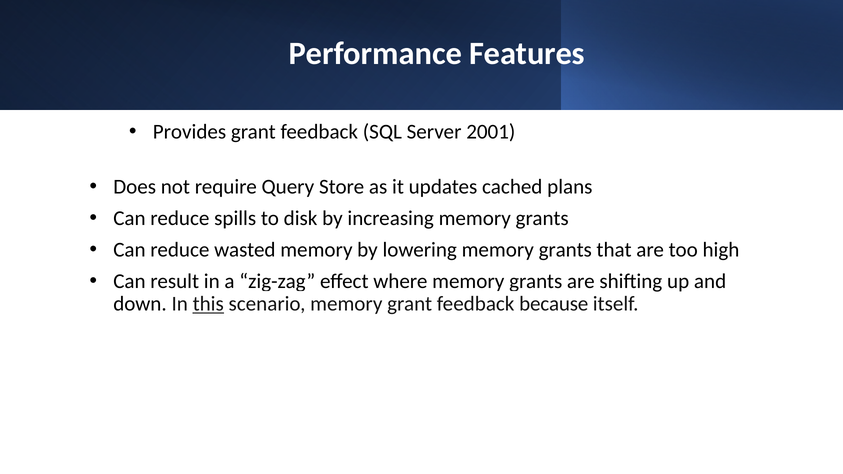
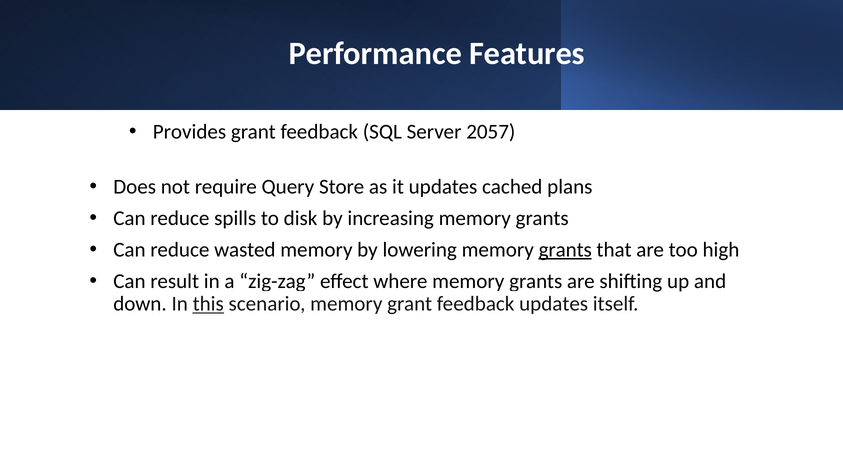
2001: 2001 -> 2057
grants at (565, 250) underline: none -> present
feedback because: because -> updates
